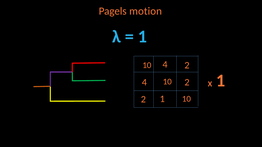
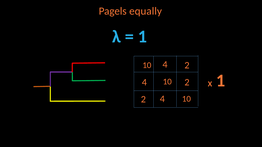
motion: motion -> equally
2 1: 1 -> 4
